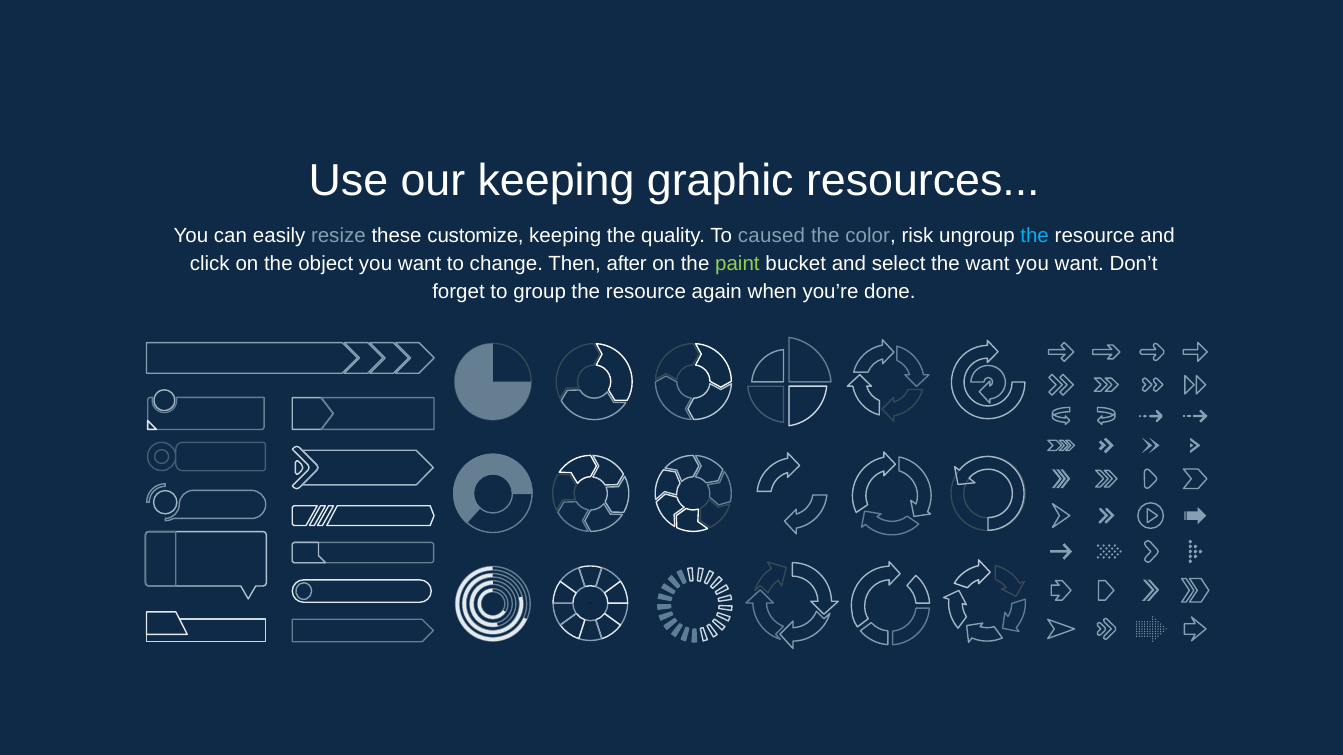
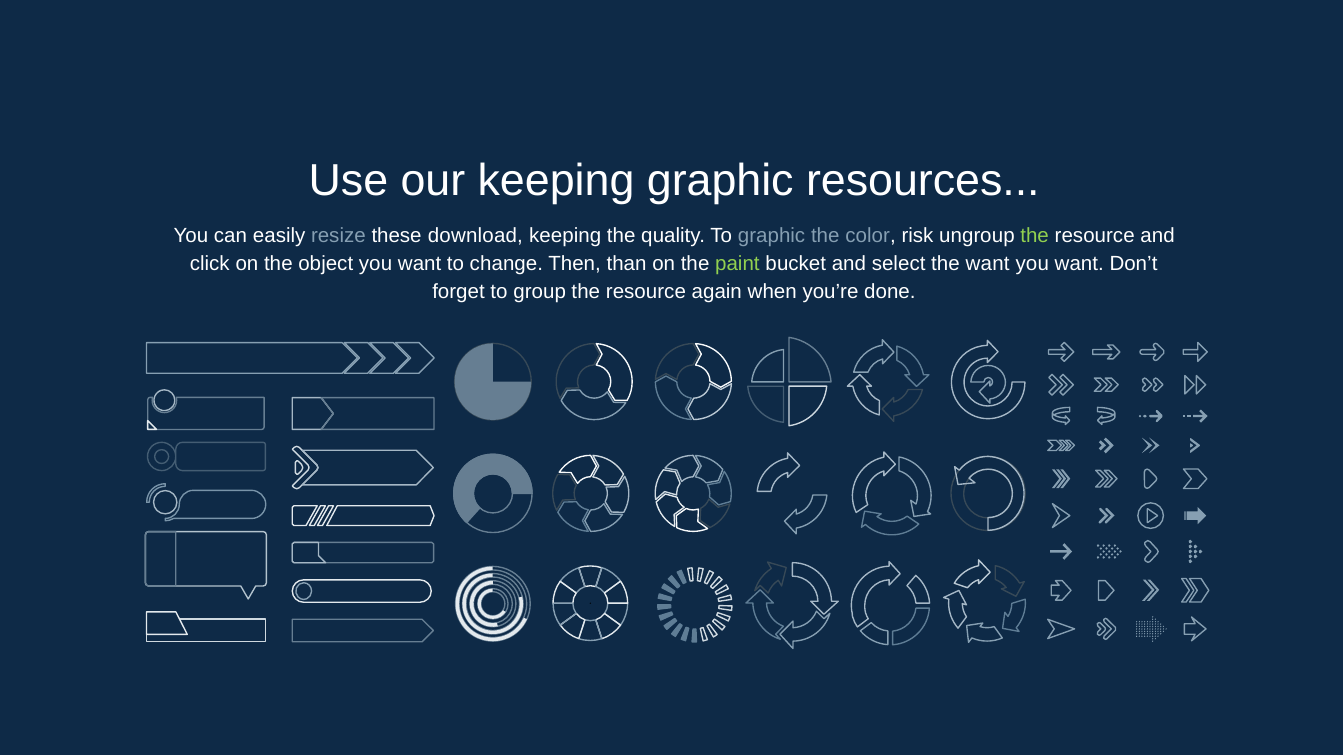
customize: customize -> download
To caused: caused -> graphic
the at (1035, 236) colour: light blue -> light green
after: after -> than
